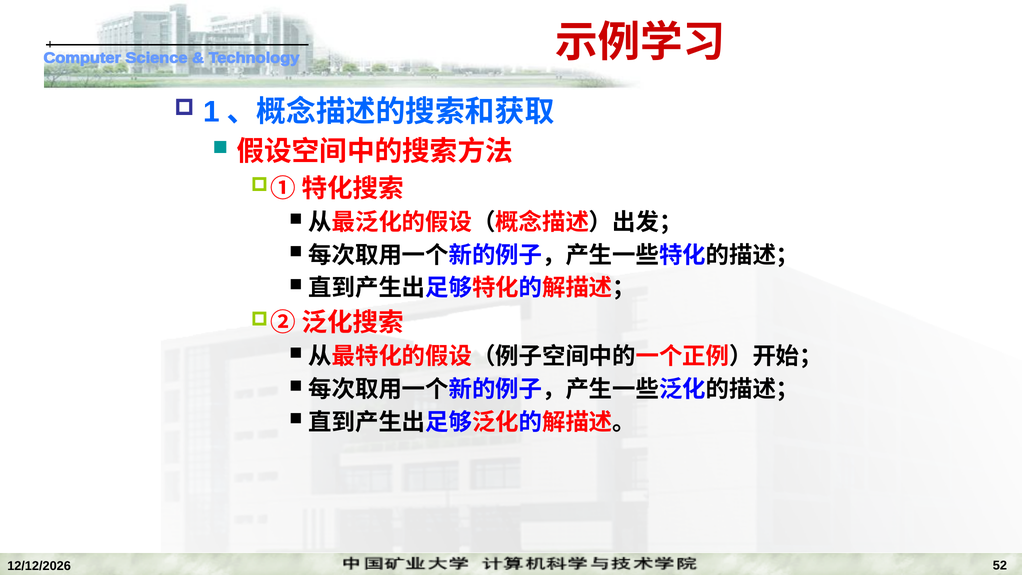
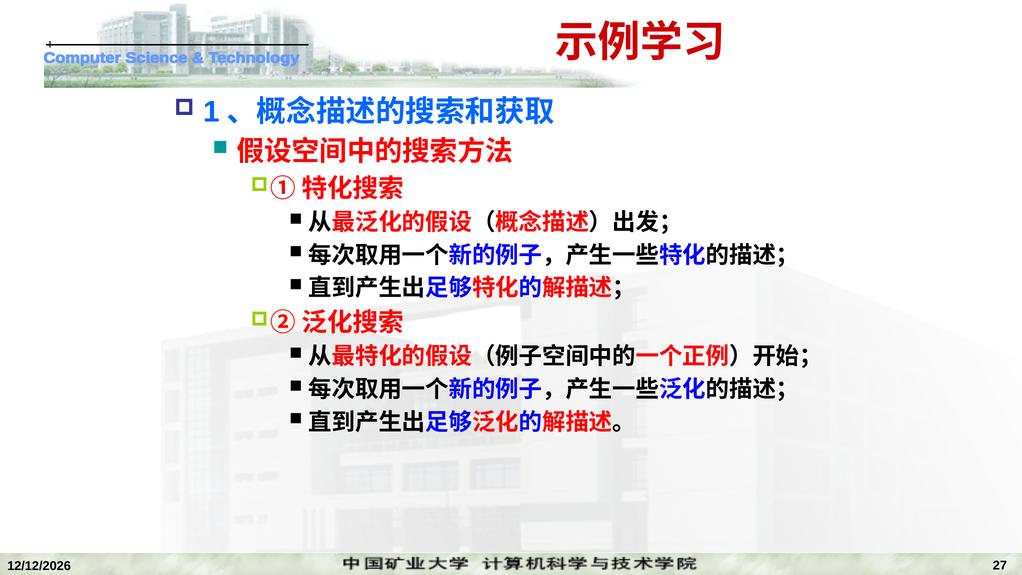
52: 52 -> 27
